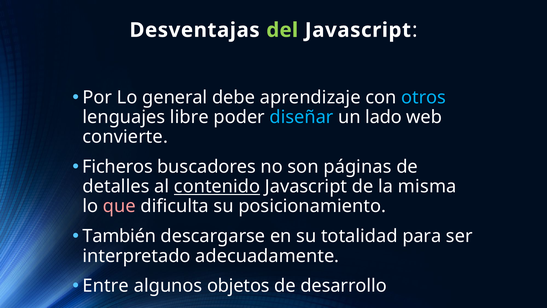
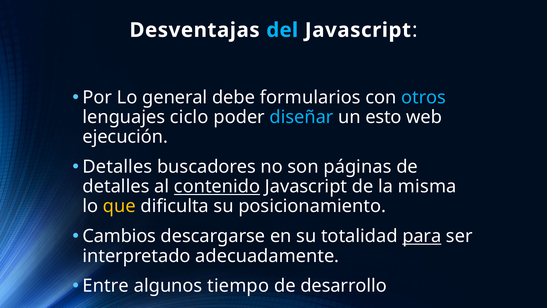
del colour: light green -> light blue
aprendizaje: aprendizaje -> formularios
libre: libre -> ciclo
lado: lado -> esto
convierte: convierte -> ejecución
Ficheros at (118, 167): Ficheros -> Detalles
que colour: pink -> yellow
También: También -> Cambios
para underline: none -> present
objetos: objetos -> tiempo
